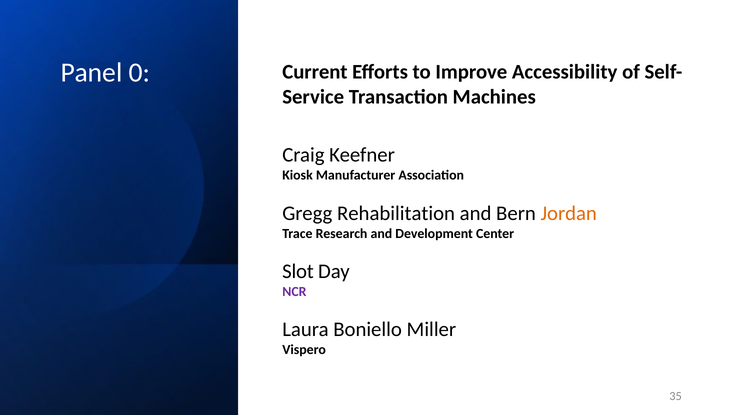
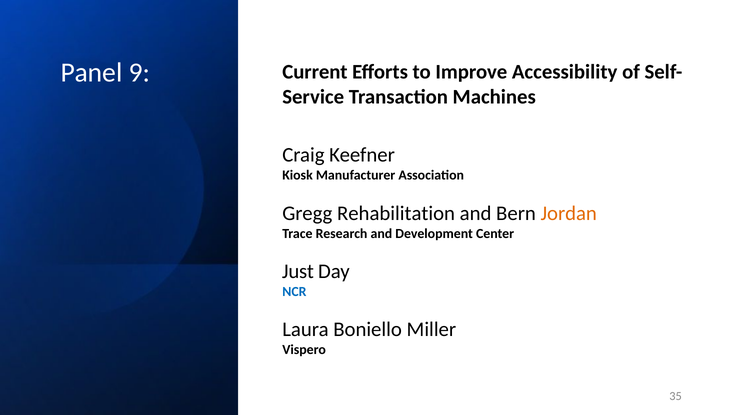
0: 0 -> 9
Slot: Slot -> Just
NCR colour: purple -> blue
